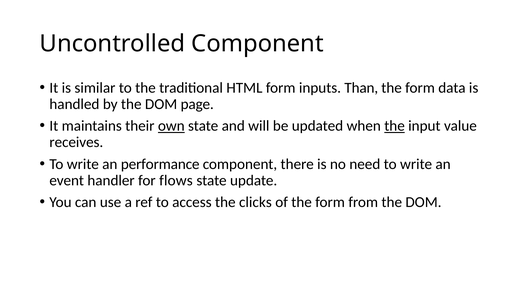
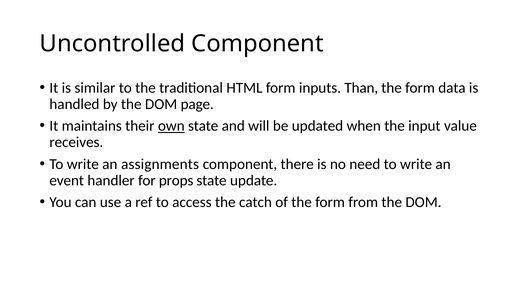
the at (395, 126) underline: present -> none
performance: performance -> assignments
flows: flows -> props
clicks: clicks -> catch
